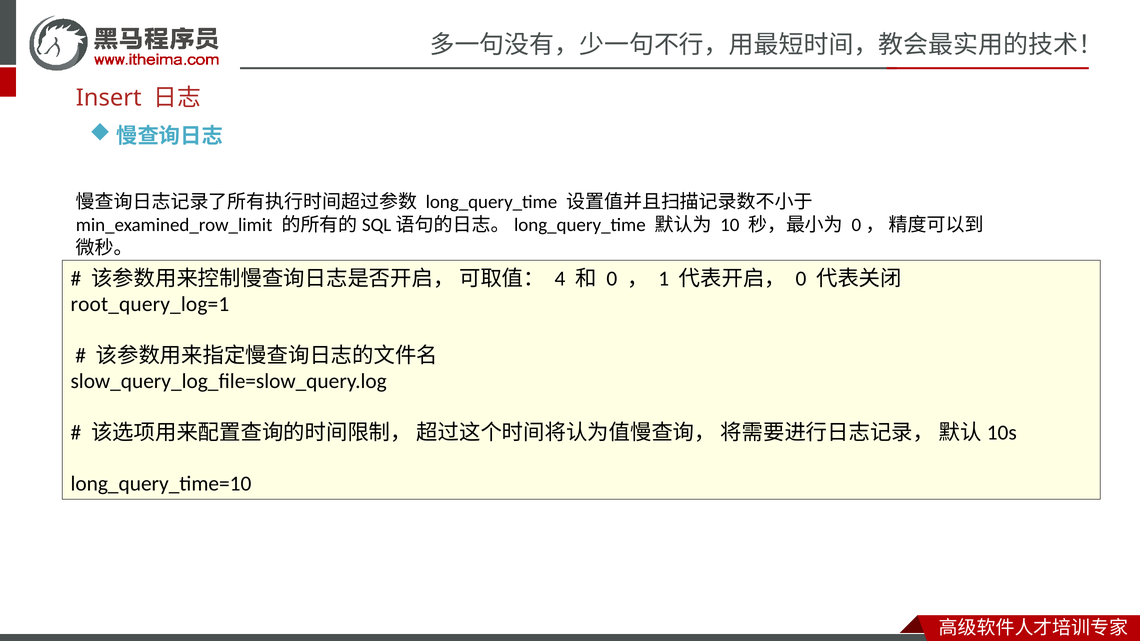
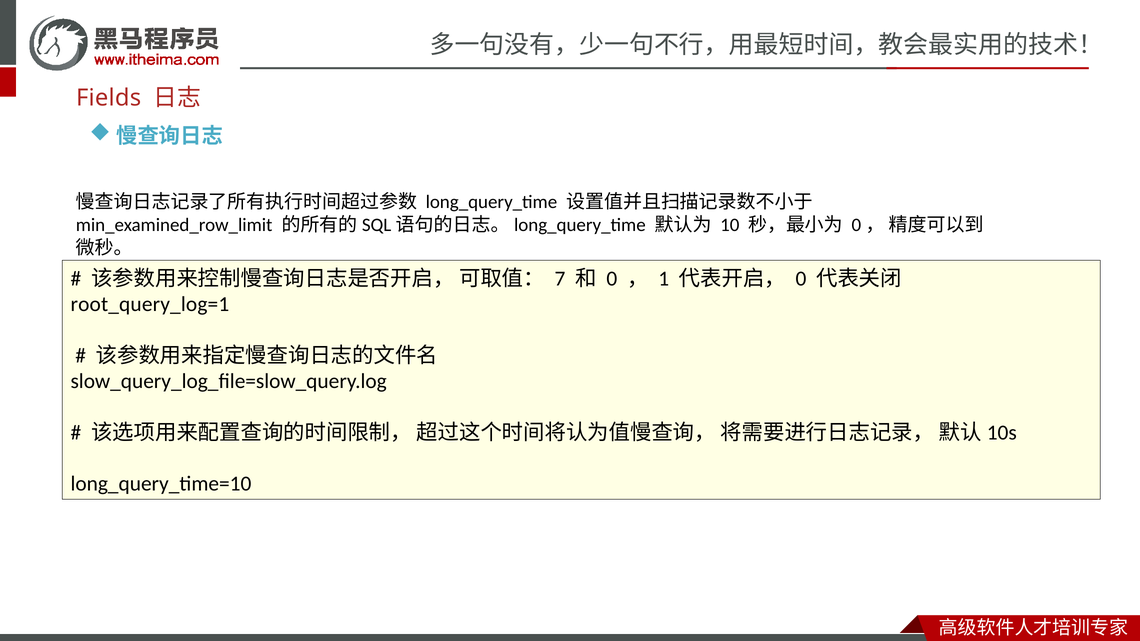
Insert: Insert -> Fields
4: 4 -> 7
